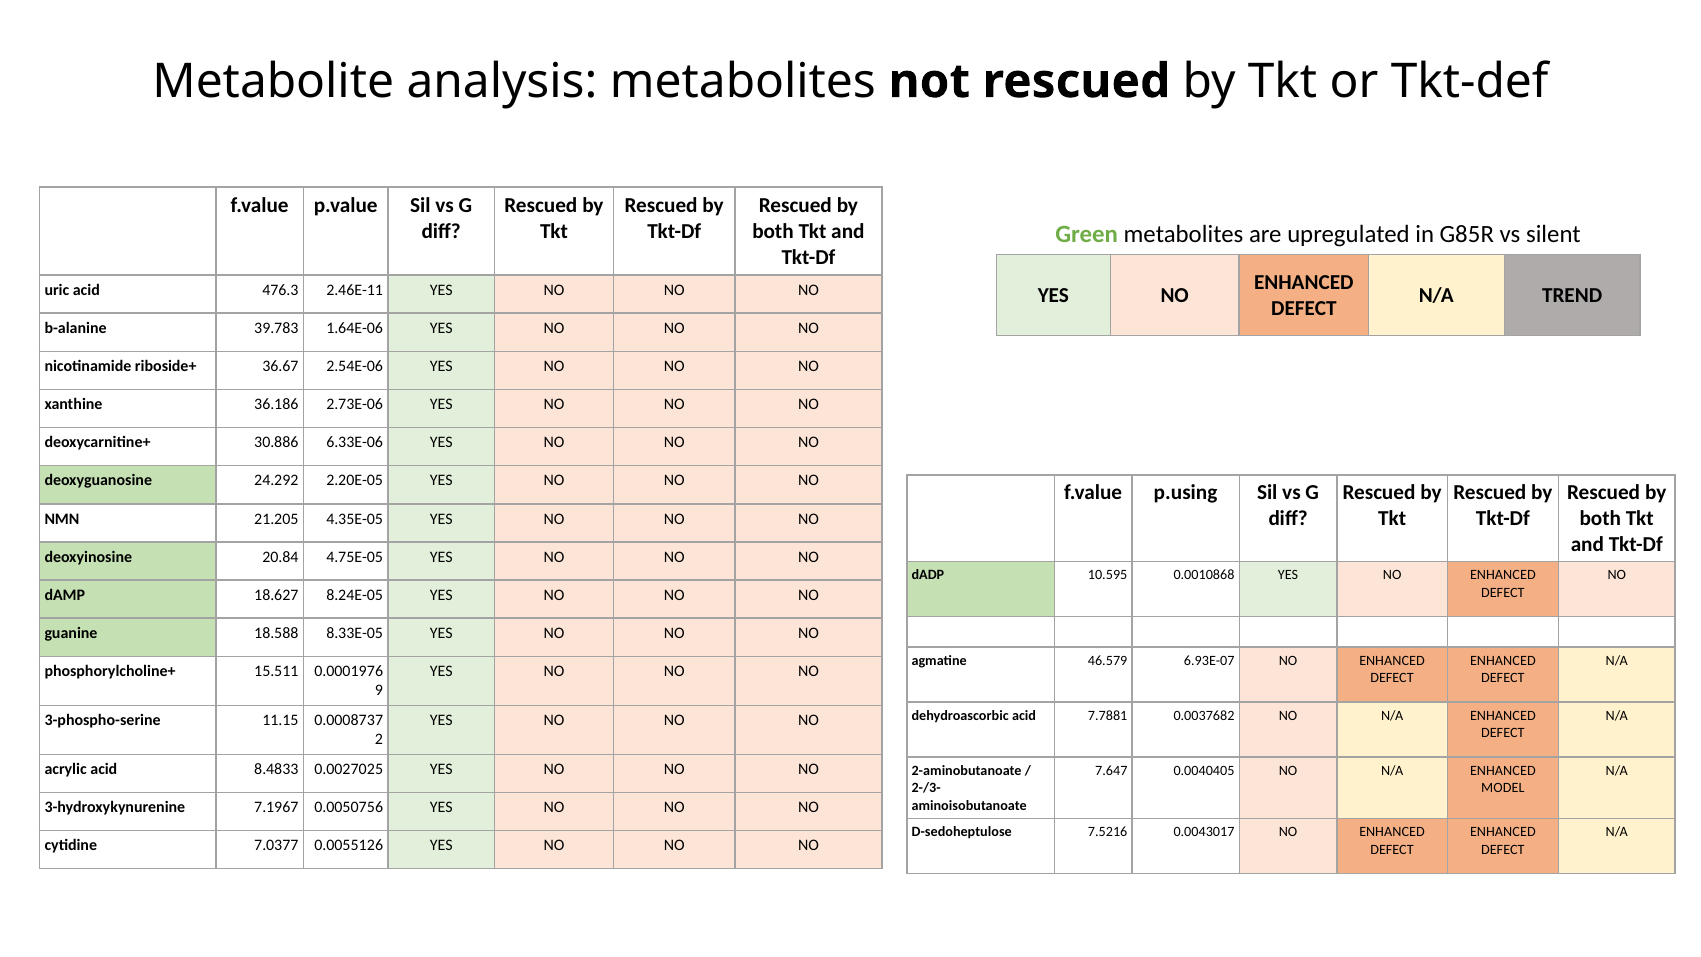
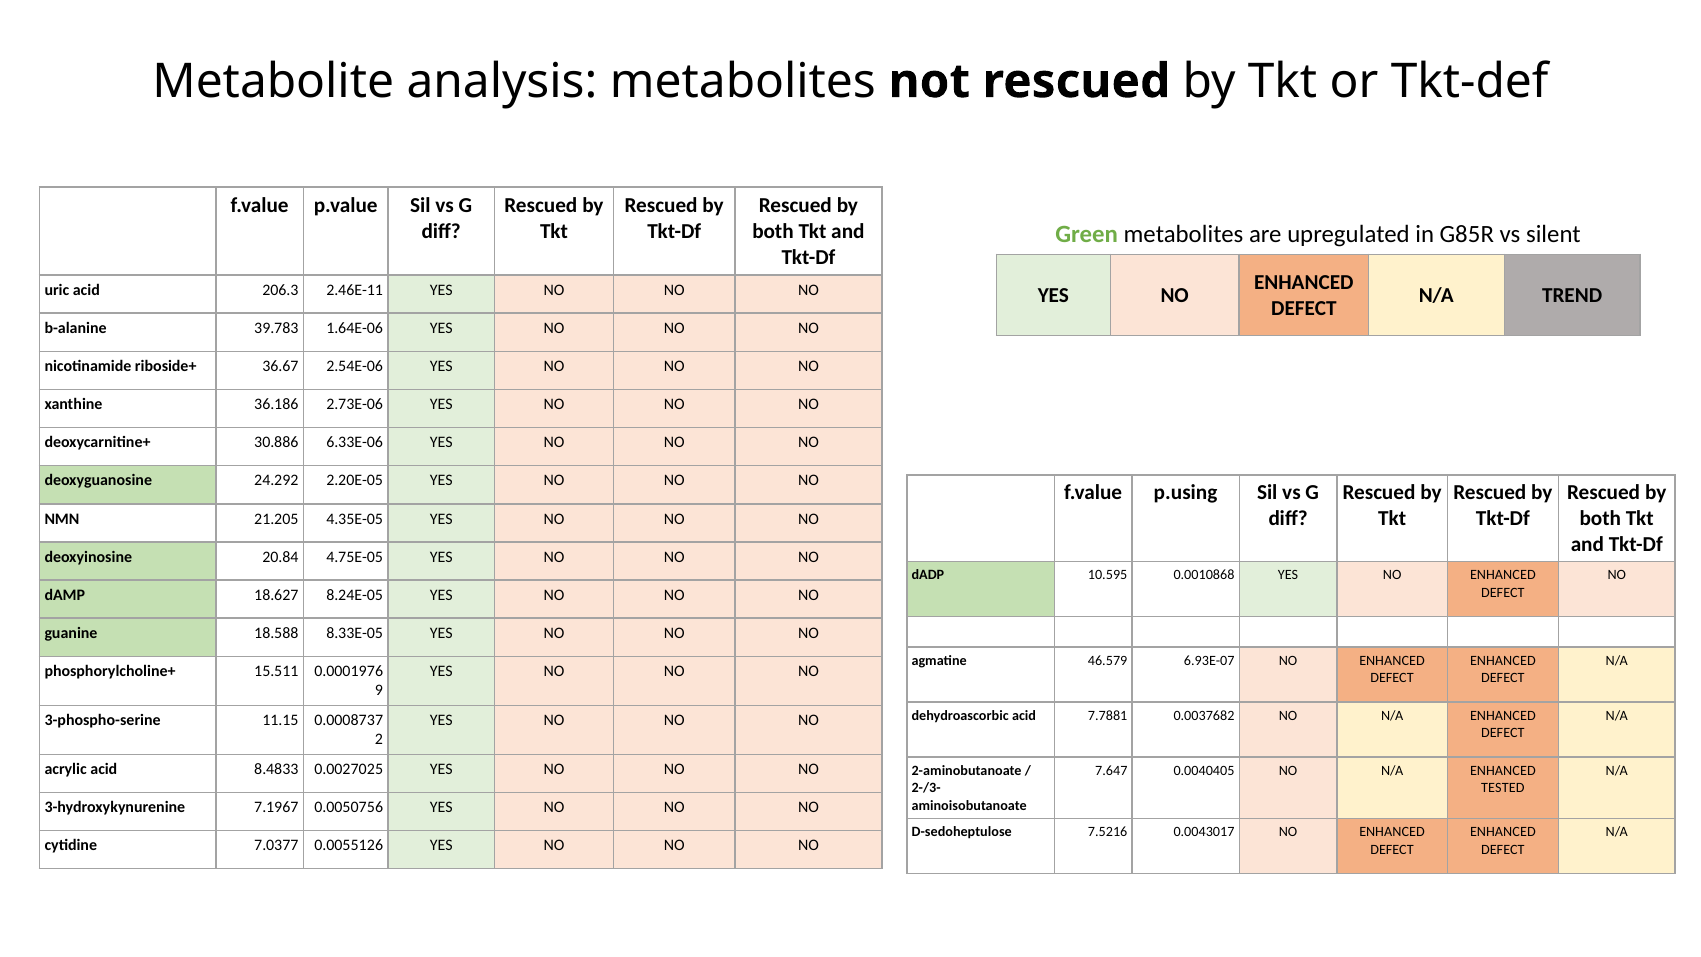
476.3: 476.3 -> 206.3
MODEL: MODEL -> TESTED
